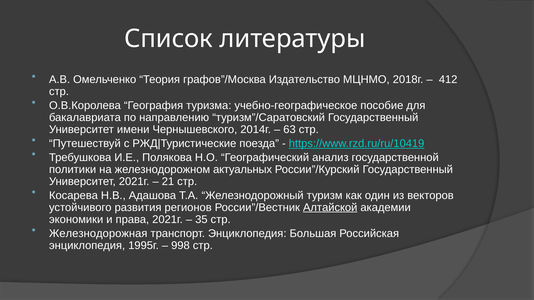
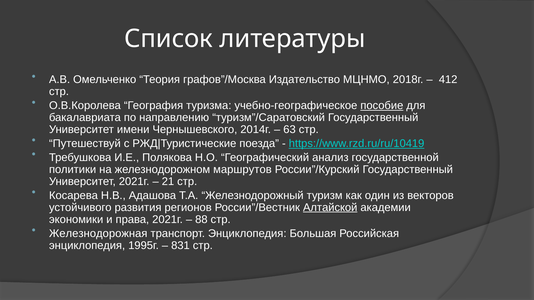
пособие underline: none -> present
актуальных: актуальных -> маршрутов
35: 35 -> 88
998: 998 -> 831
